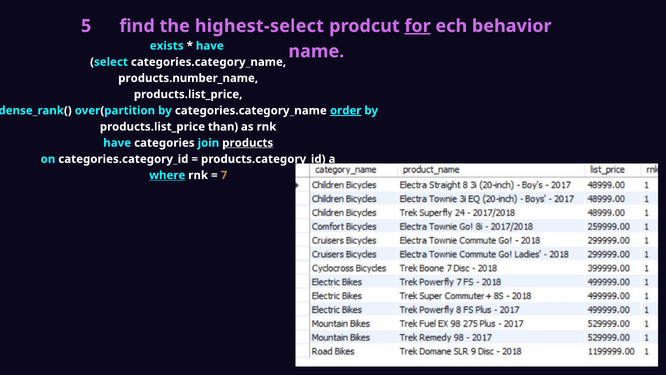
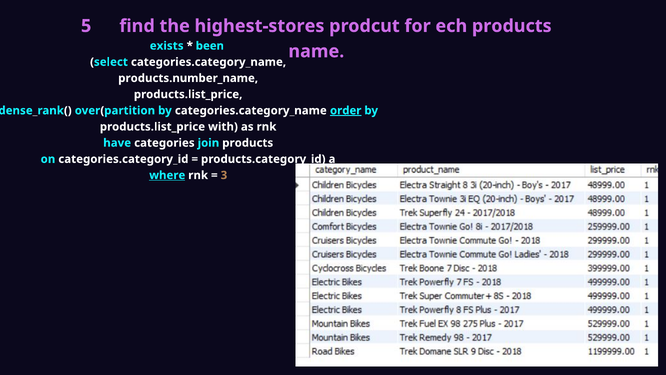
highest-select: highest-select -> highest-stores
for underline: present -> none
ech behavior: behavior -> products
have at (210, 46): have -> been
than: than -> with
products at (248, 143) underline: present -> none
7: 7 -> 3
